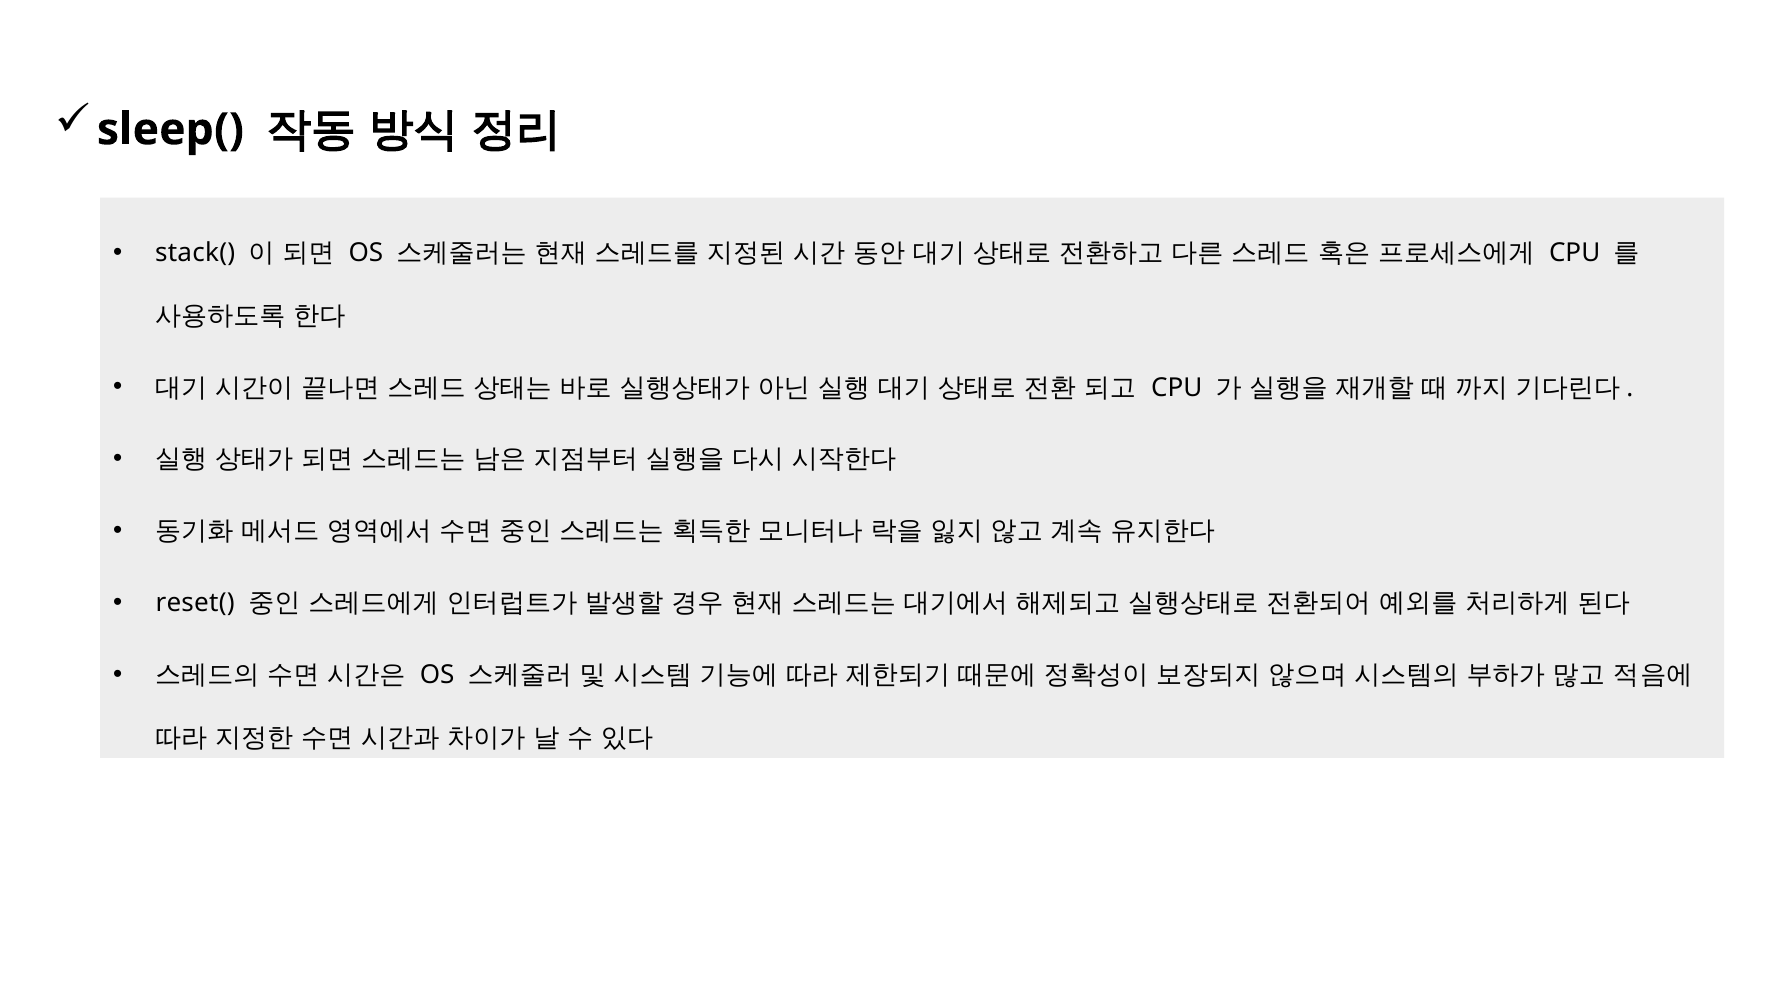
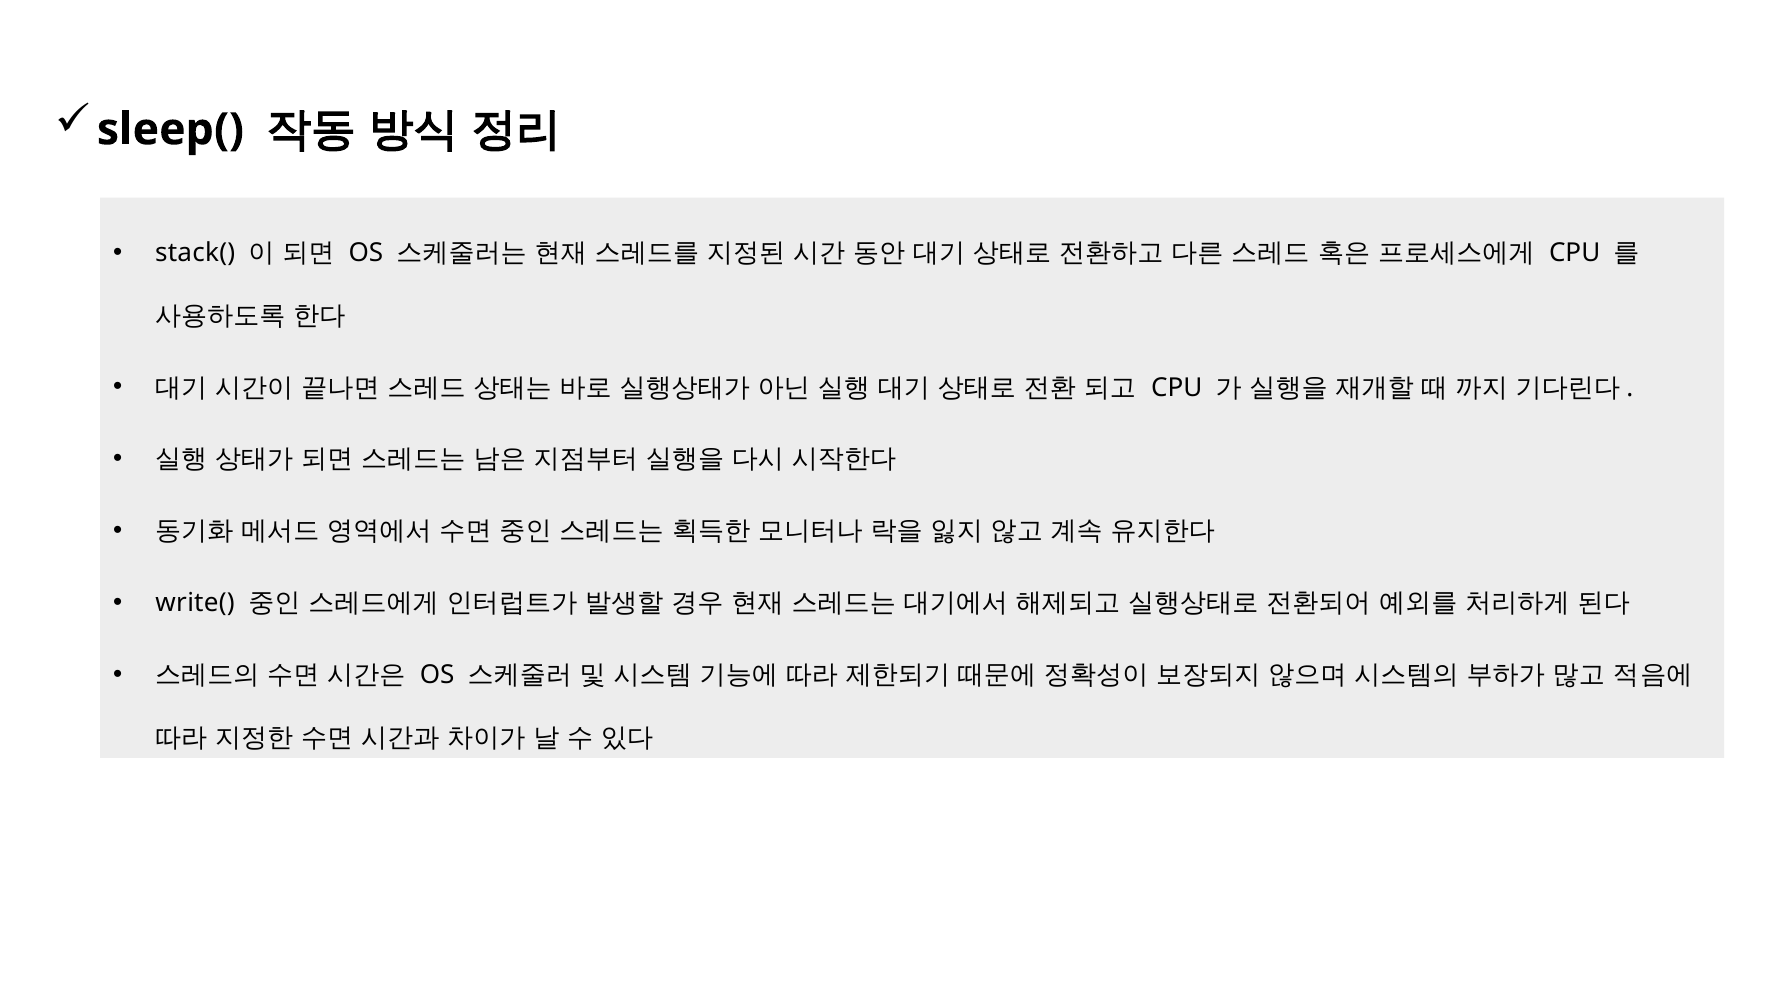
reset(: reset( -> write(
